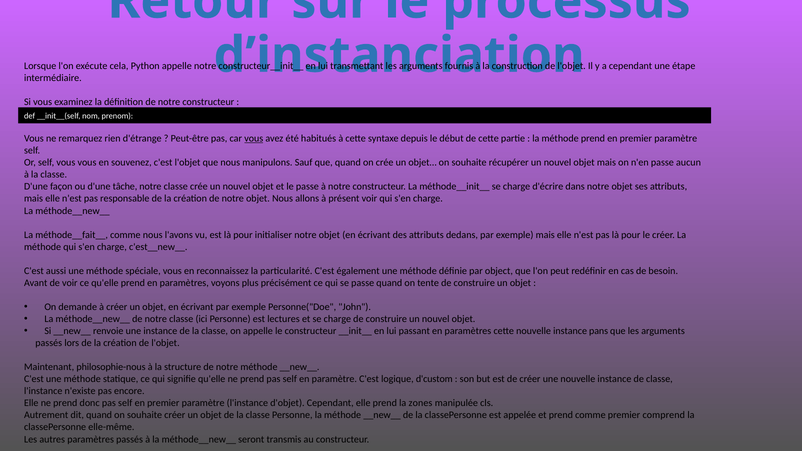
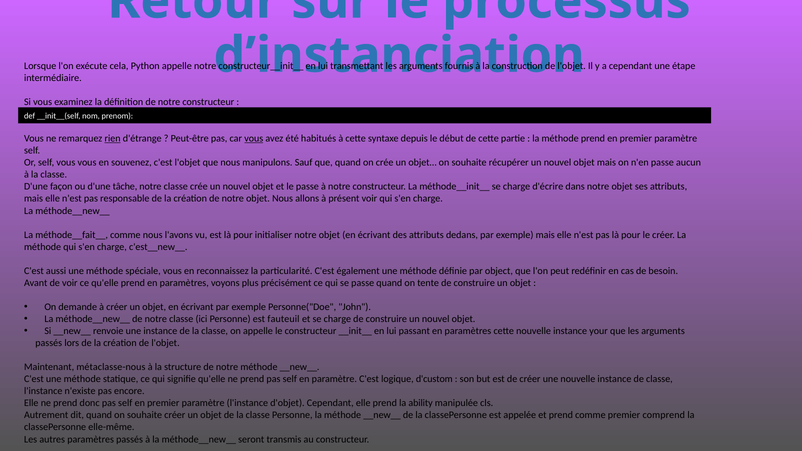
rien underline: none -> present
lectures: lectures -> fauteuil
pans: pans -> your
philosophie-nous: philosophie-nous -> métaclasse-nous
zones: zones -> ability
